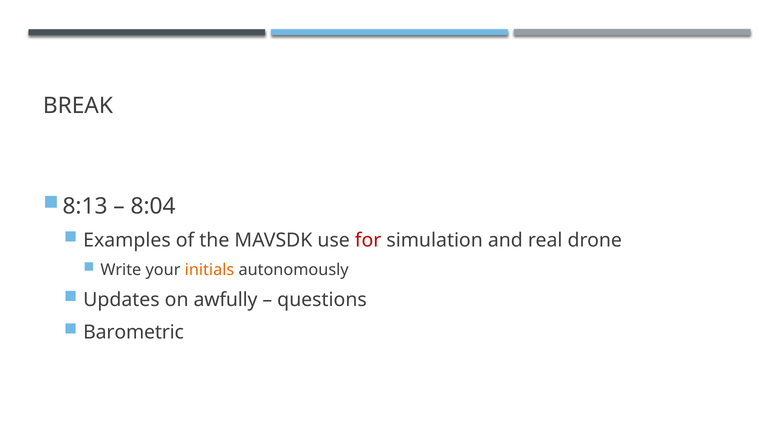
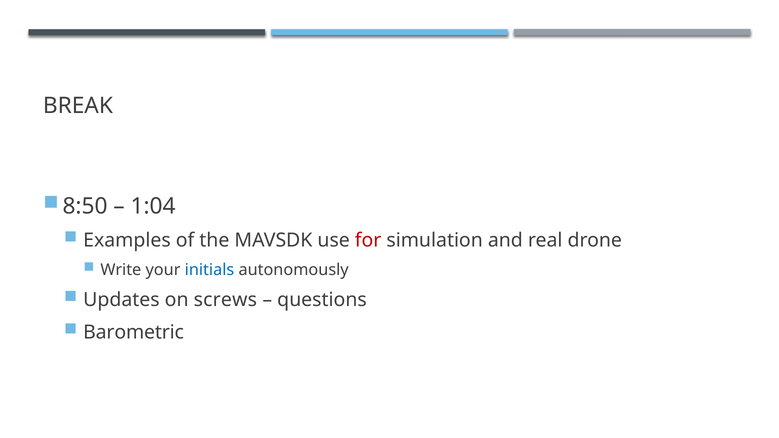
8:13: 8:13 -> 8:50
8:04: 8:04 -> 1:04
initials colour: orange -> blue
awfully: awfully -> screws
